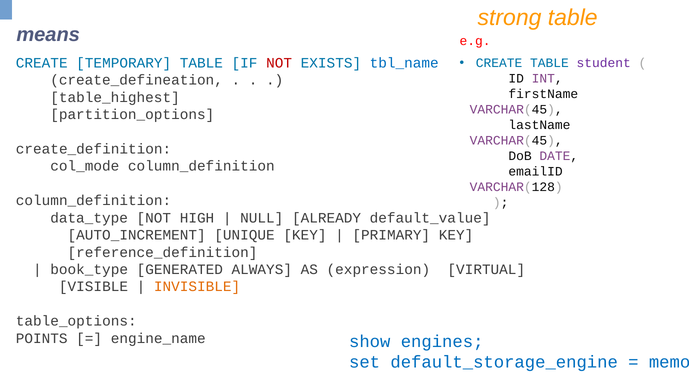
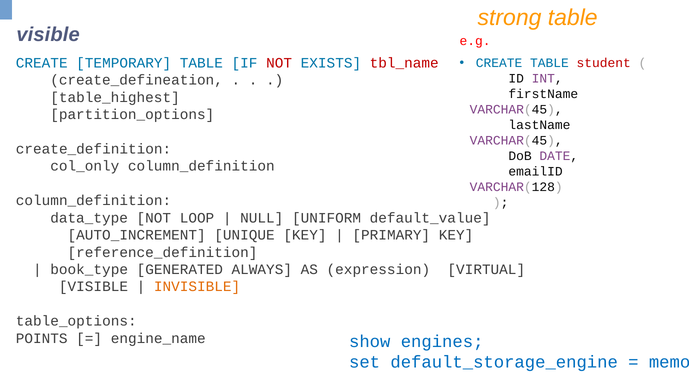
means at (48, 35): means -> visible
student colour: purple -> red
tbl_name colour: blue -> red
col_mode: col_mode -> col_only
HIGH: HIGH -> LOOP
ALREADY: ALREADY -> UNIFORM
